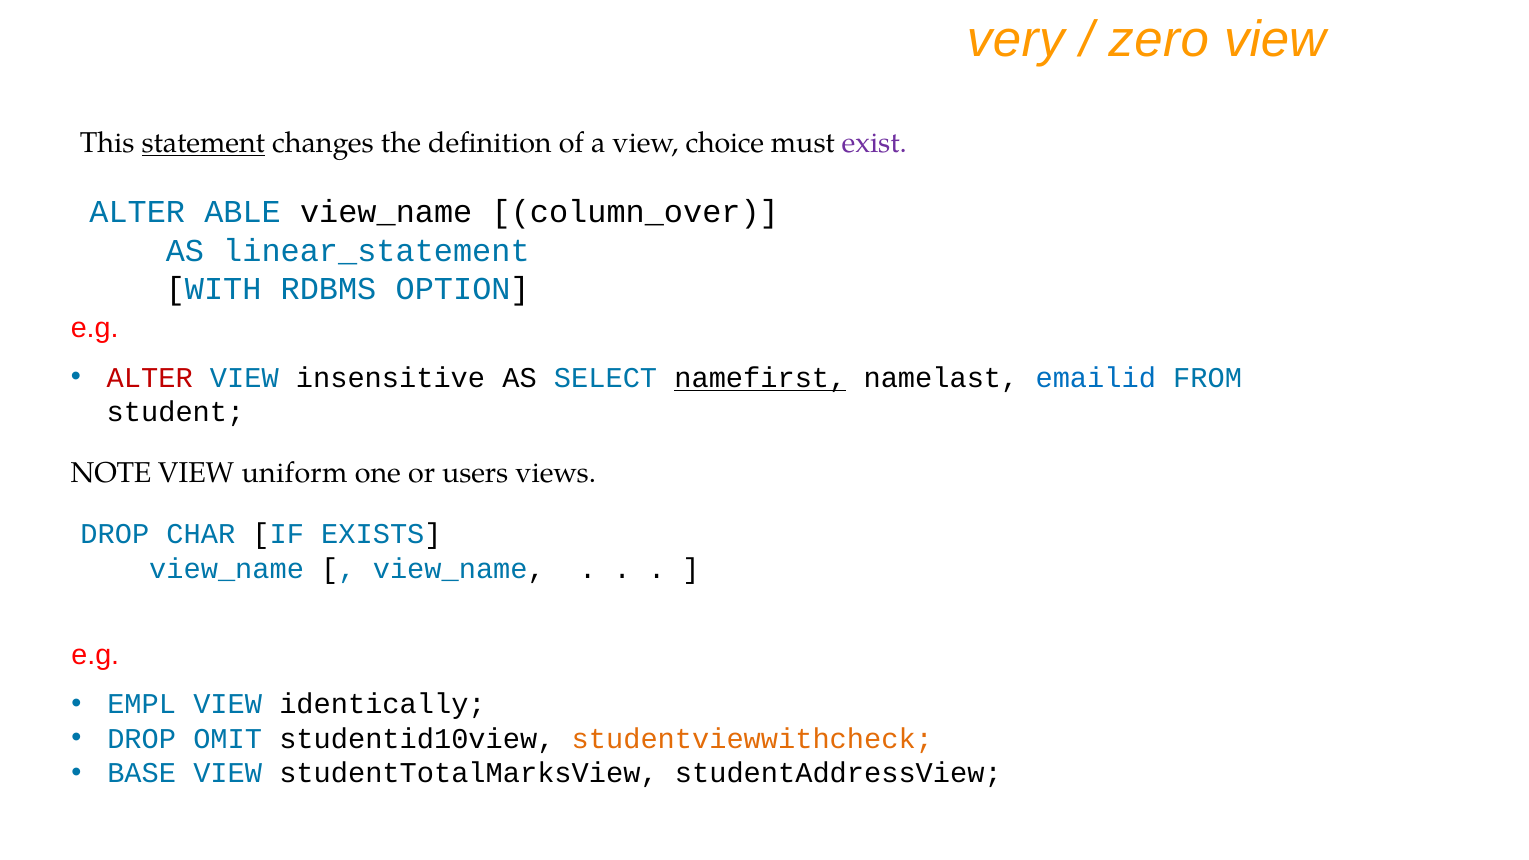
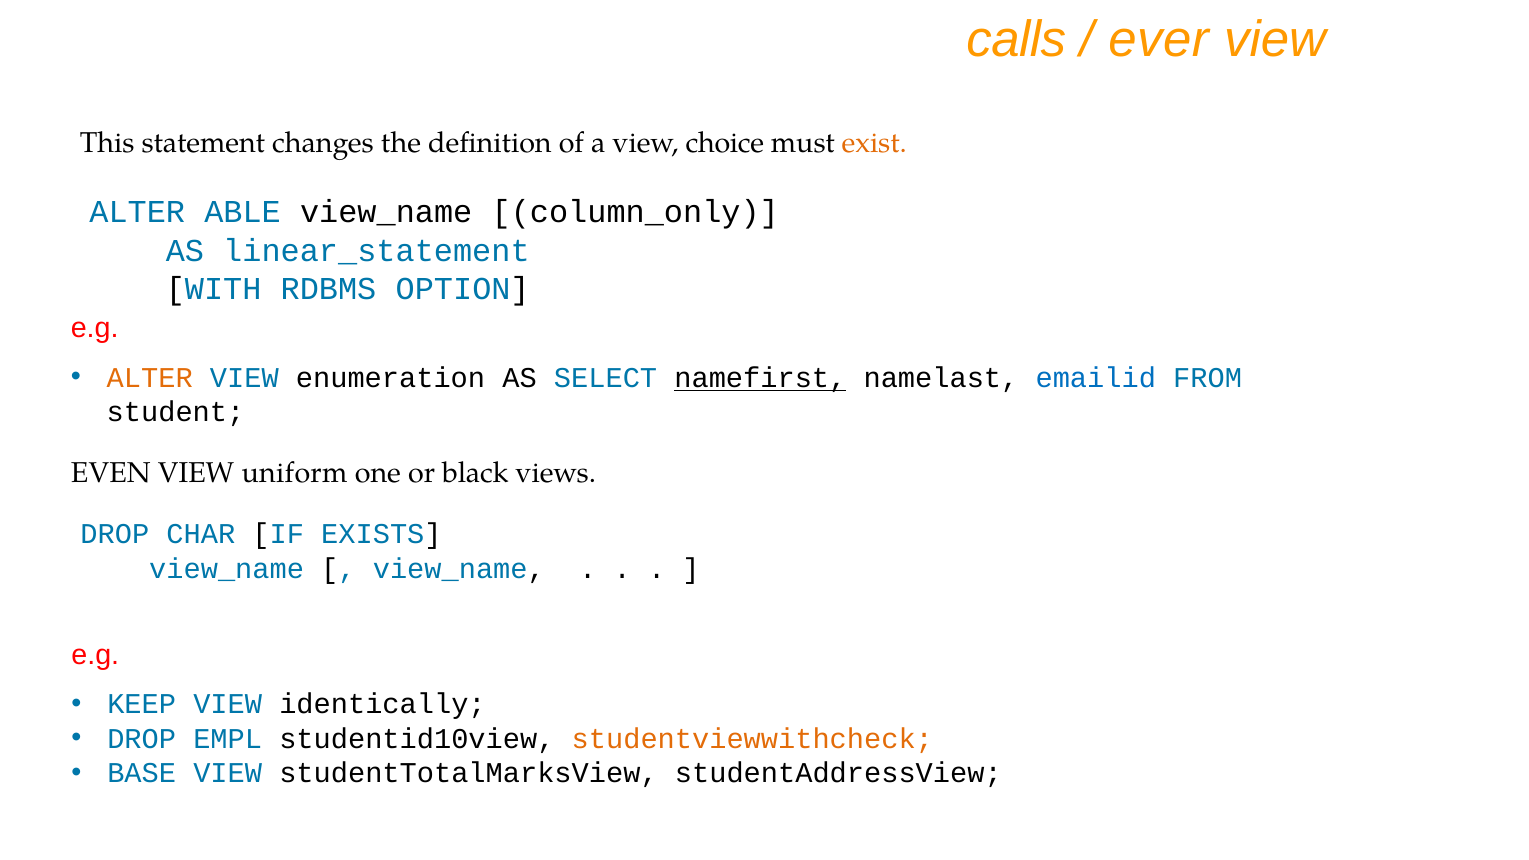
very: very -> calls
zero: zero -> ever
statement underline: present -> none
exist colour: purple -> orange
column_over: column_over -> column_only
ALTER at (150, 378) colour: red -> orange
insensitive: insensitive -> enumeration
NOTE: NOTE -> EVEN
users: users -> black
EMPL: EMPL -> KEEP
OMIT: OMIT -> EMPL
